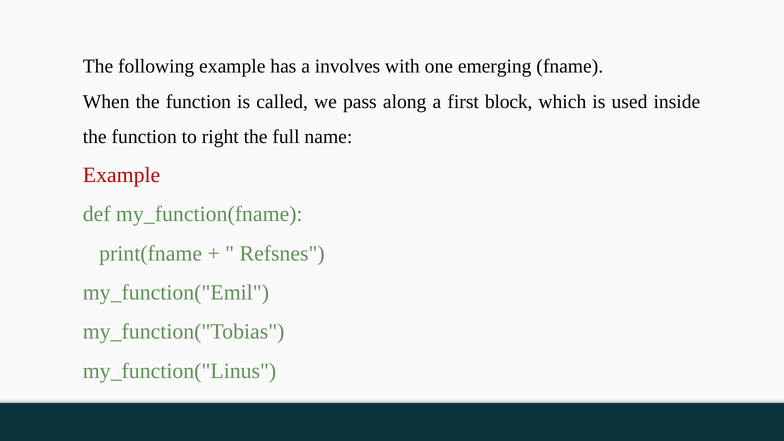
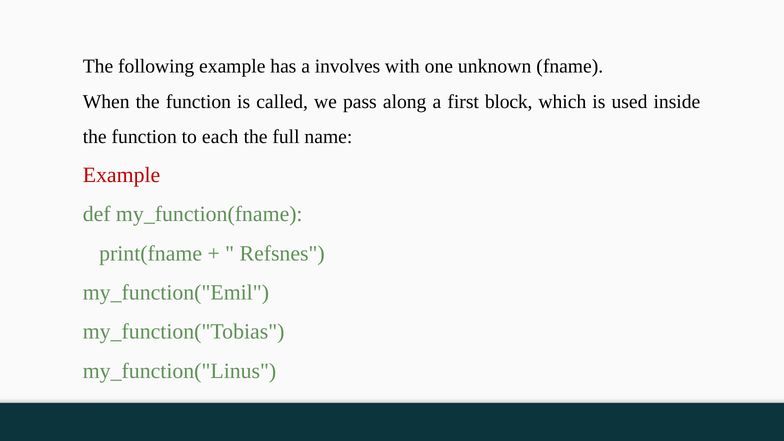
emerging: emerging -> unknown
right: right -> each
